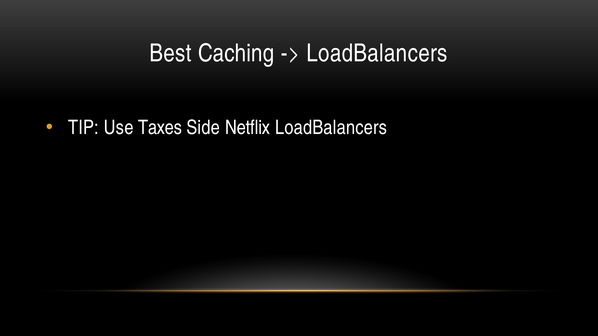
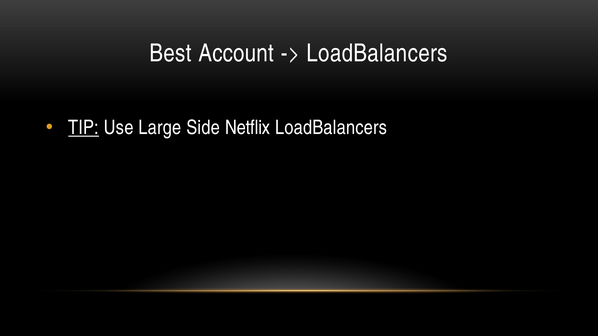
Caching: Caching -> Account
TIP underline: none -> present
Taxes: Taxes -> Large
